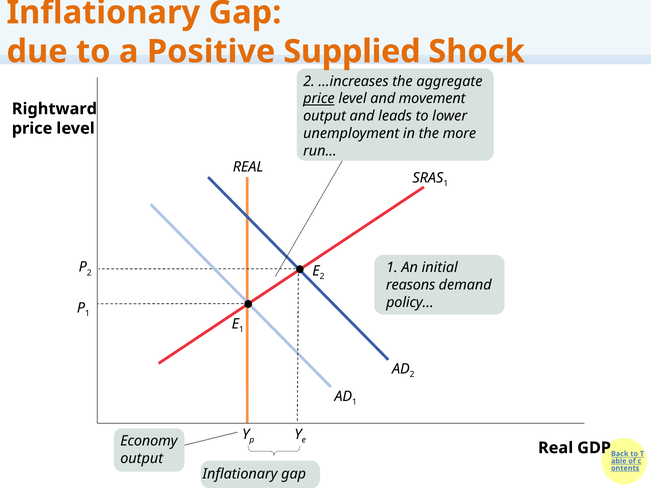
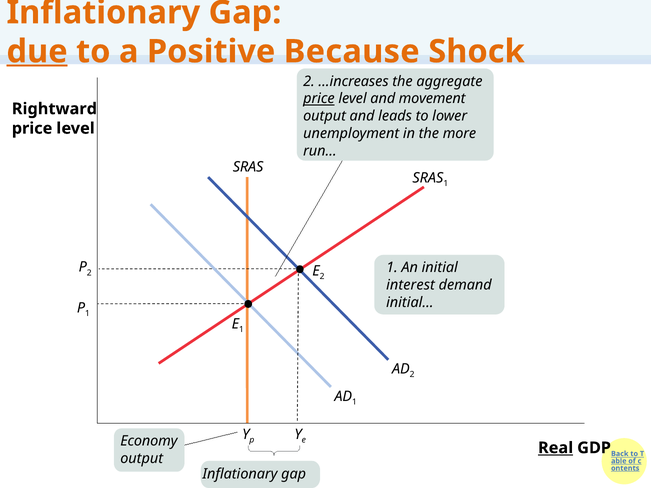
due underline: none -> present
Supplied: Supplied -> Because
REAL at (248, 167): REAL -> SRAS
reasons: reasons -> interest
policy…: policy… -> initial…
Real at (555, 448) underline: none -> present
